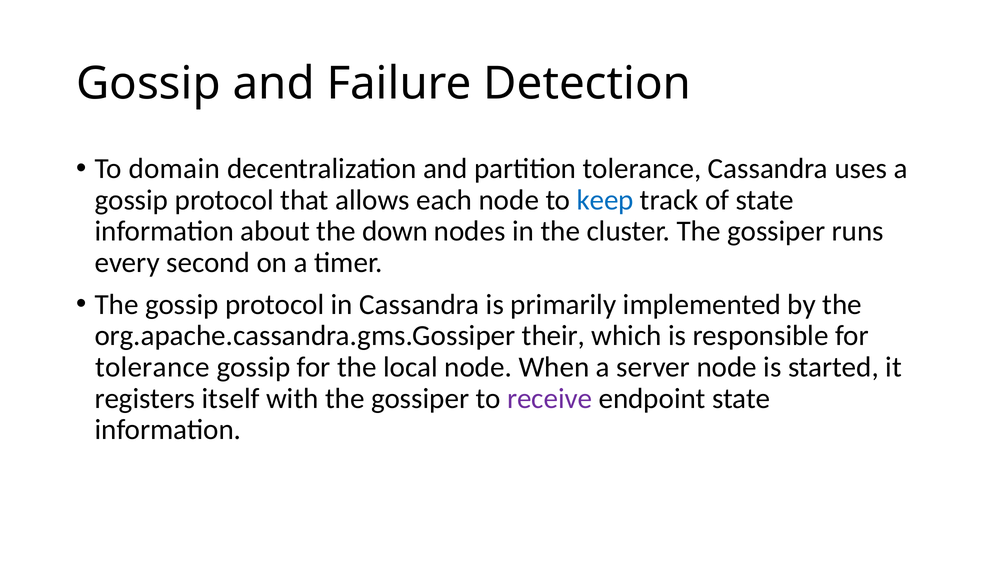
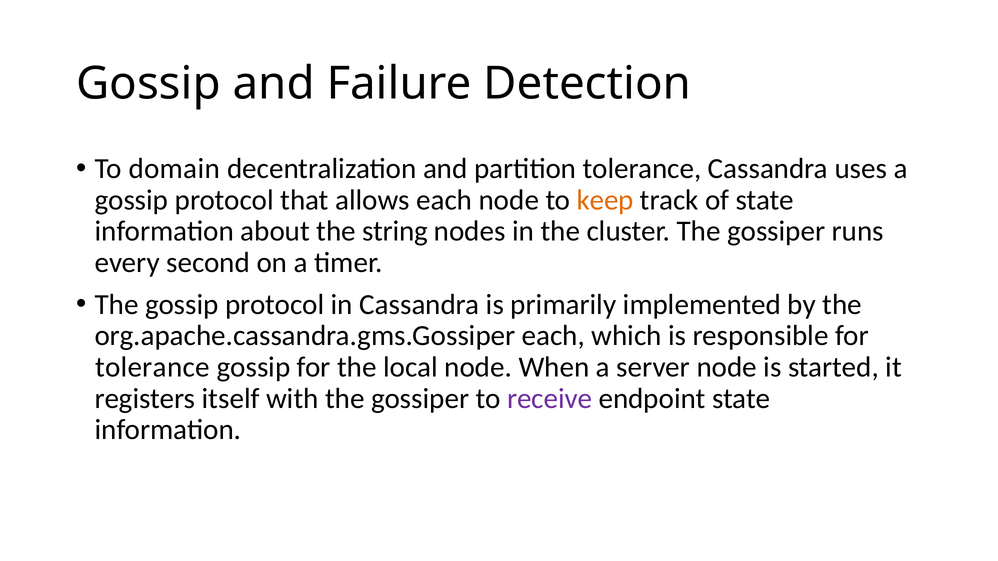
keep colour: blue -> orange
down: down -> string
org.apache.cassandra.gms.Gossiper their: their -> each
